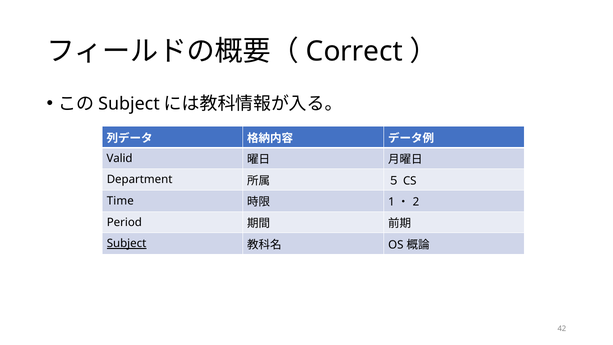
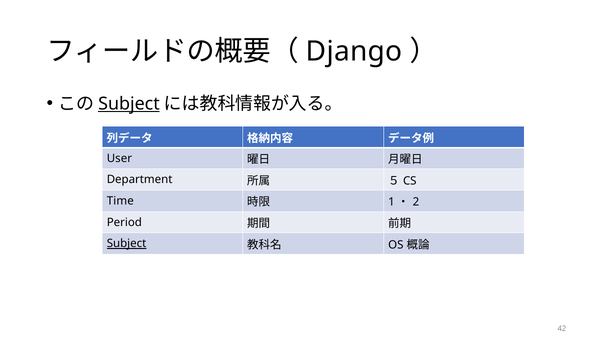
Correct: Correct -> Django
Subject at (129, 104) underline: none -> present
Valid: Valid -> User
